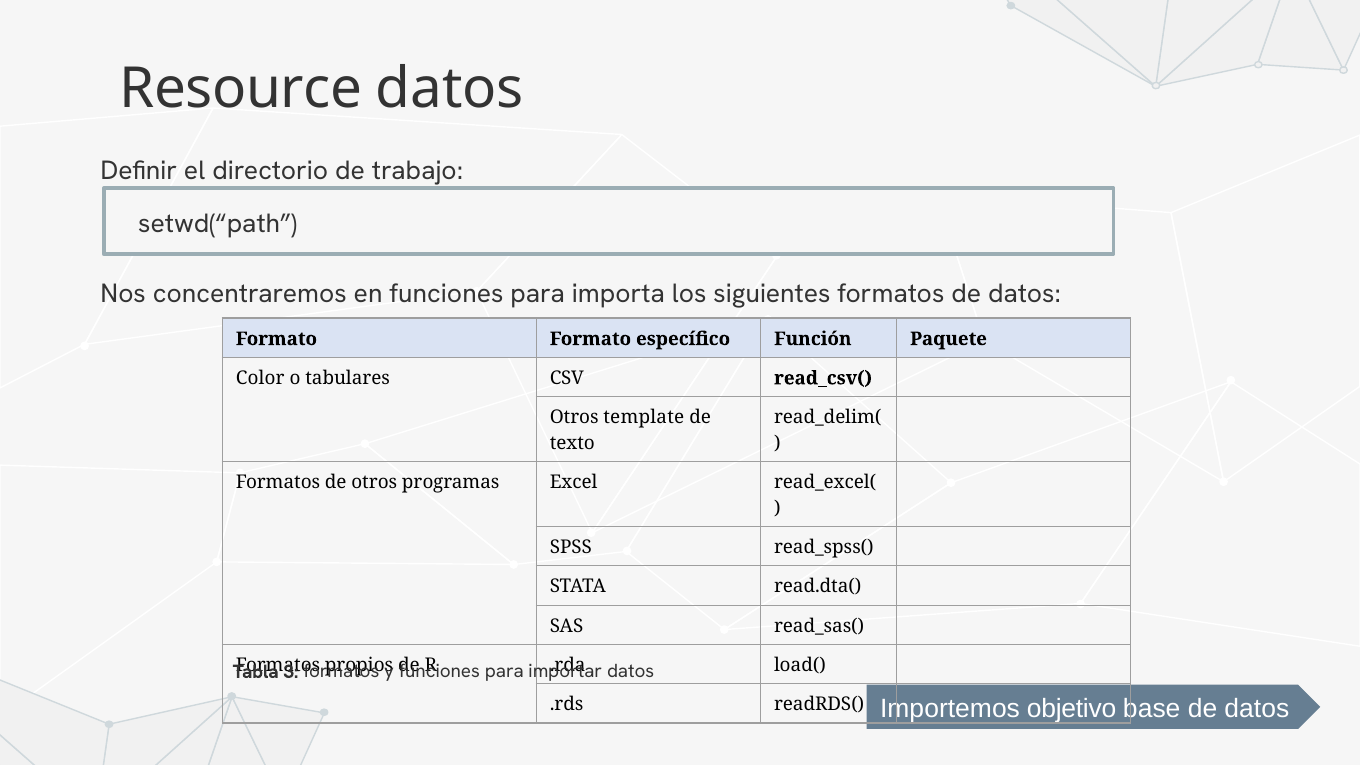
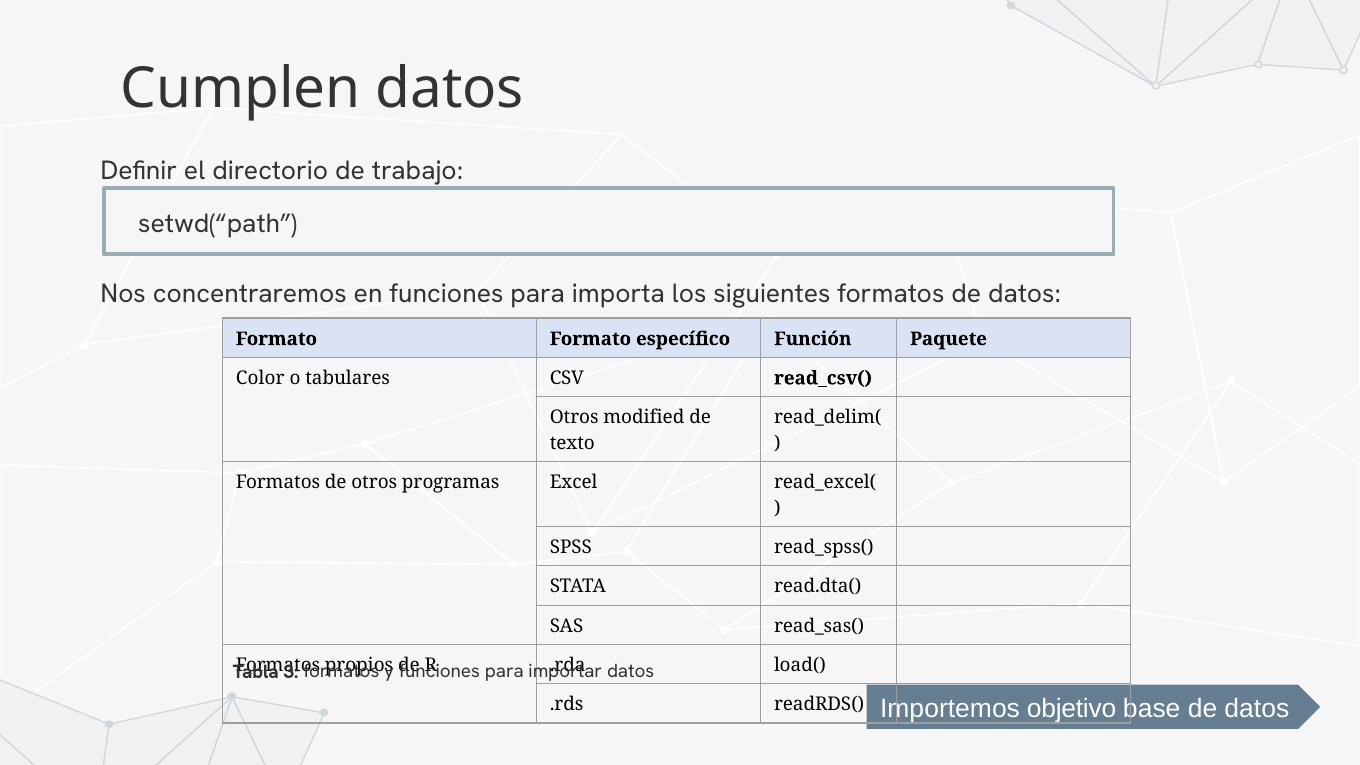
Resource: Resource -> Cumplen
template: template -> modified
